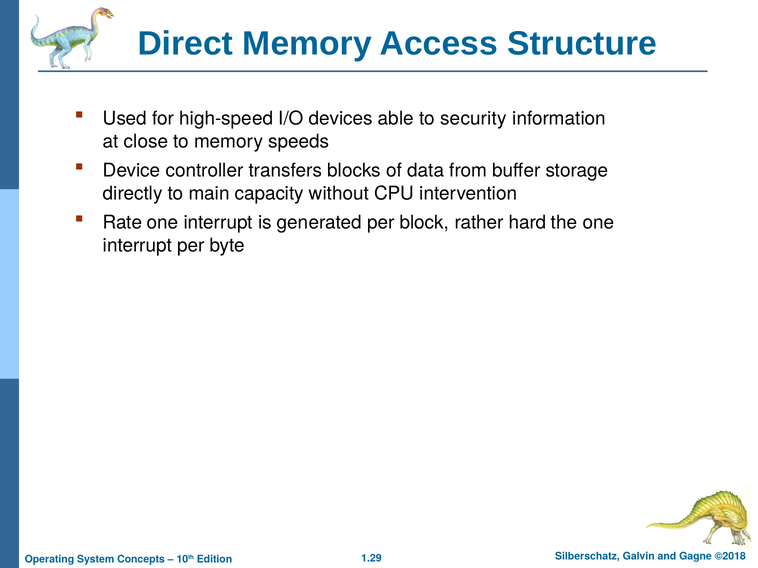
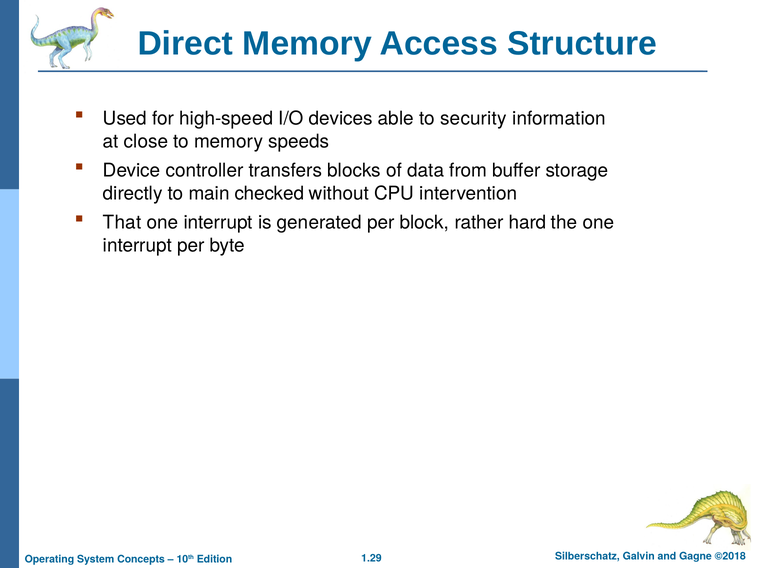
capacity: capacity -> checked
Rate: Rate -> That
